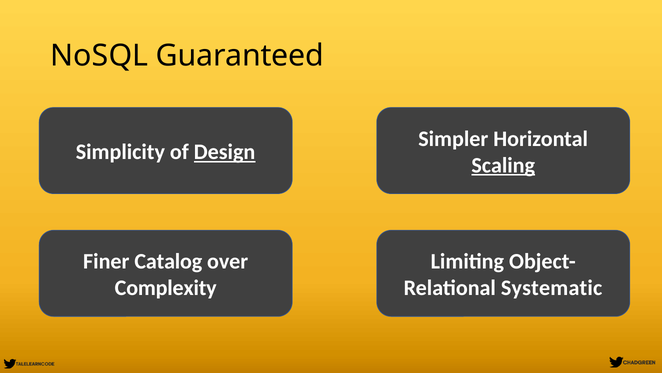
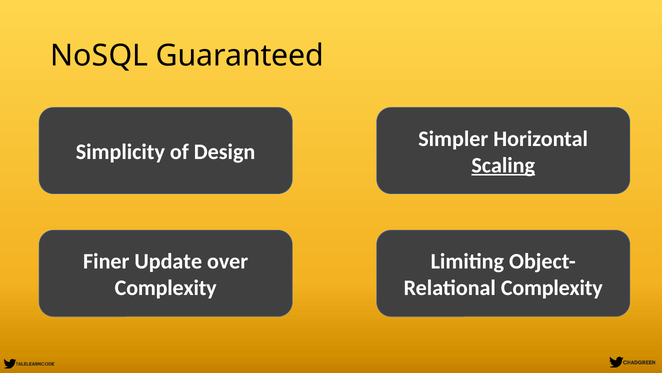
Design underline: present -> none
Catalog: Catalog -> Update
Systematic at (552, 288): Systematic -> Complexity
